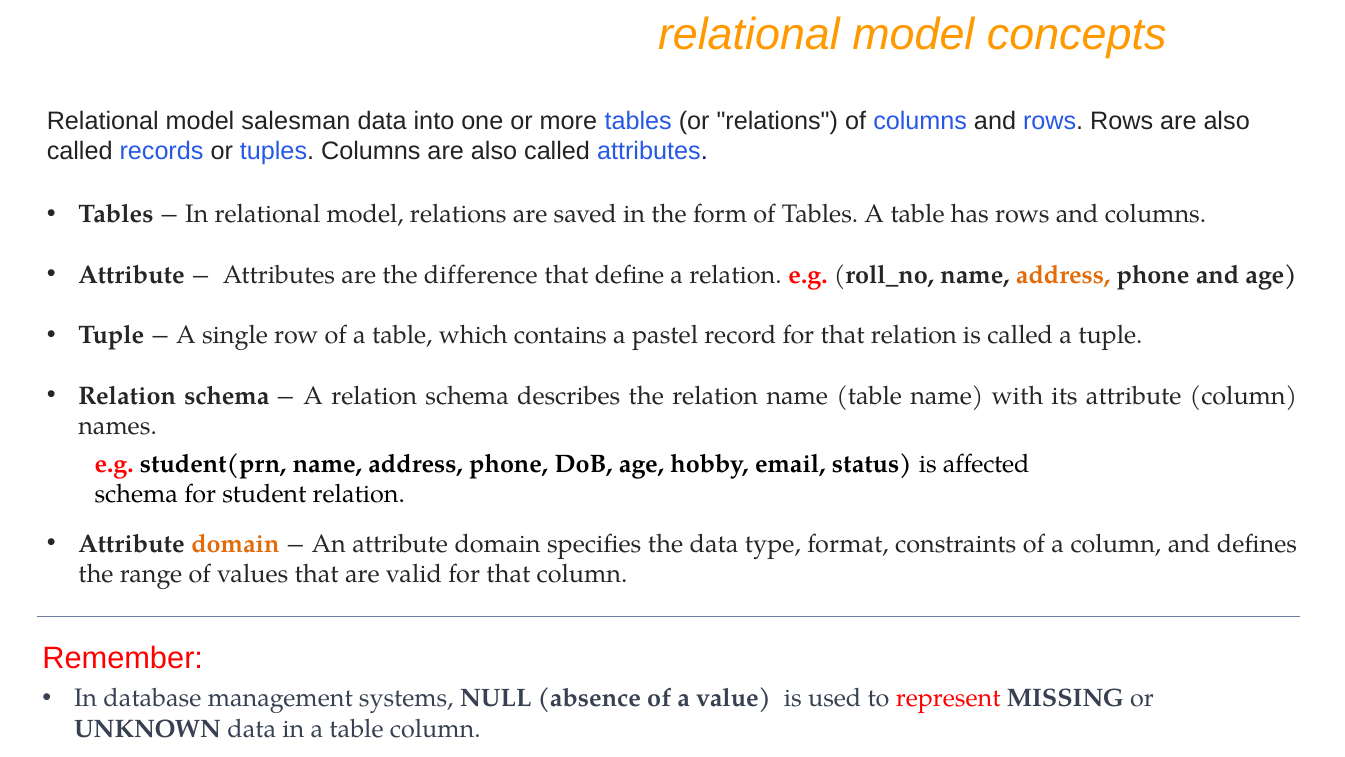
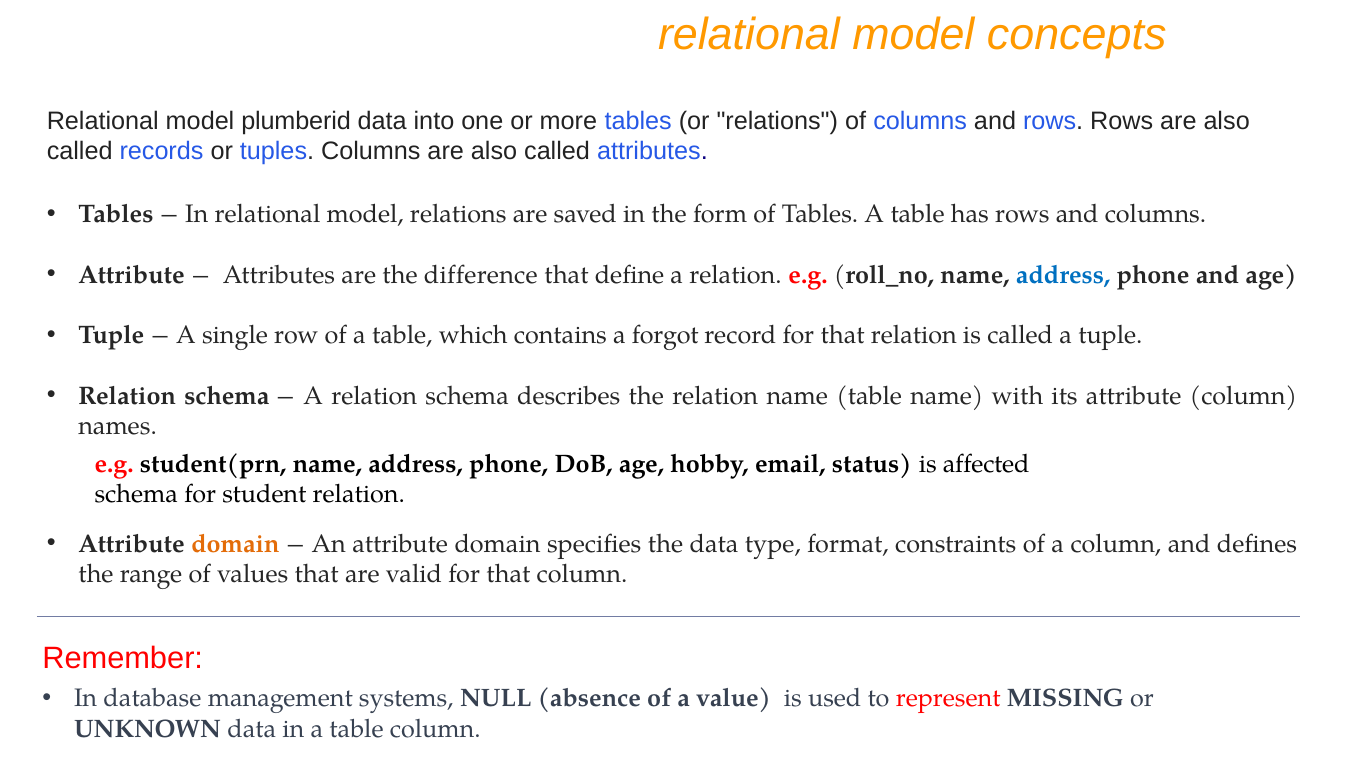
salesman: salesman -> plumberid
address at (1063, 275) colour: orange -> blue
pastel: pastel -> forgot
